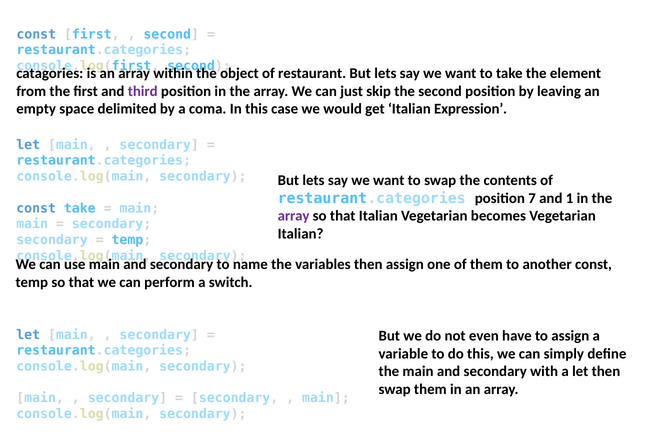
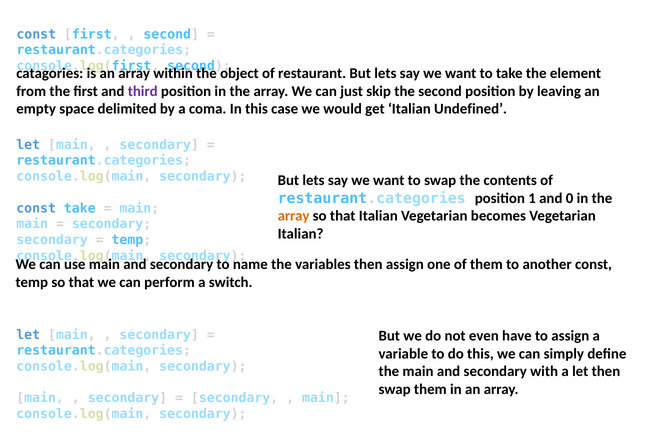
Expression: Expression -> Undefined
7: 7 -> 1
1: 1 -> 0
array at (294, 216) colour: purple -> orange
